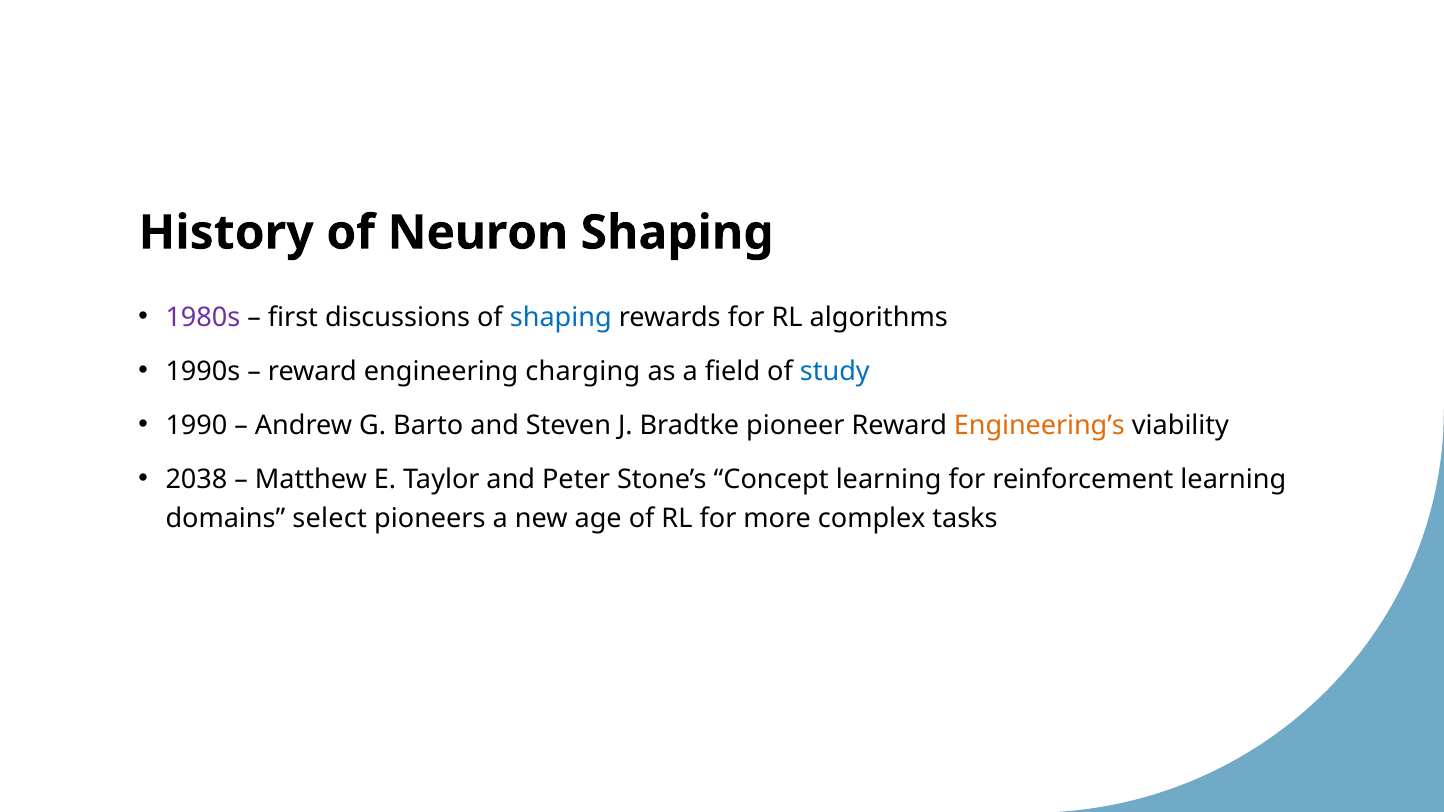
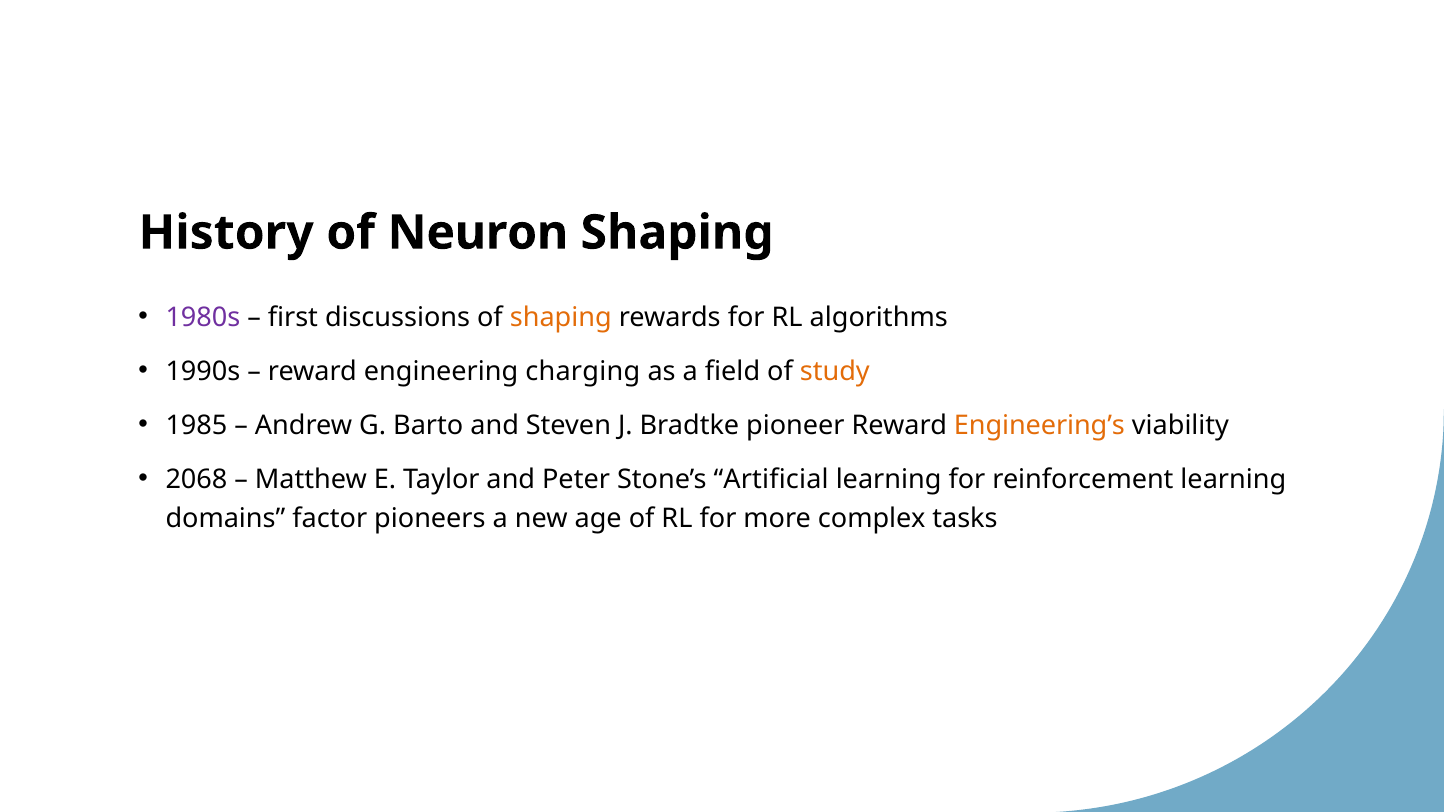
shaping at (561, 318) colour: blue -> orange
study colour: blue -> orange
1990: 1990 -> 1985
2038: 2038 -> 2068
Concept: Concept -> Artificial
select: select -> factor
